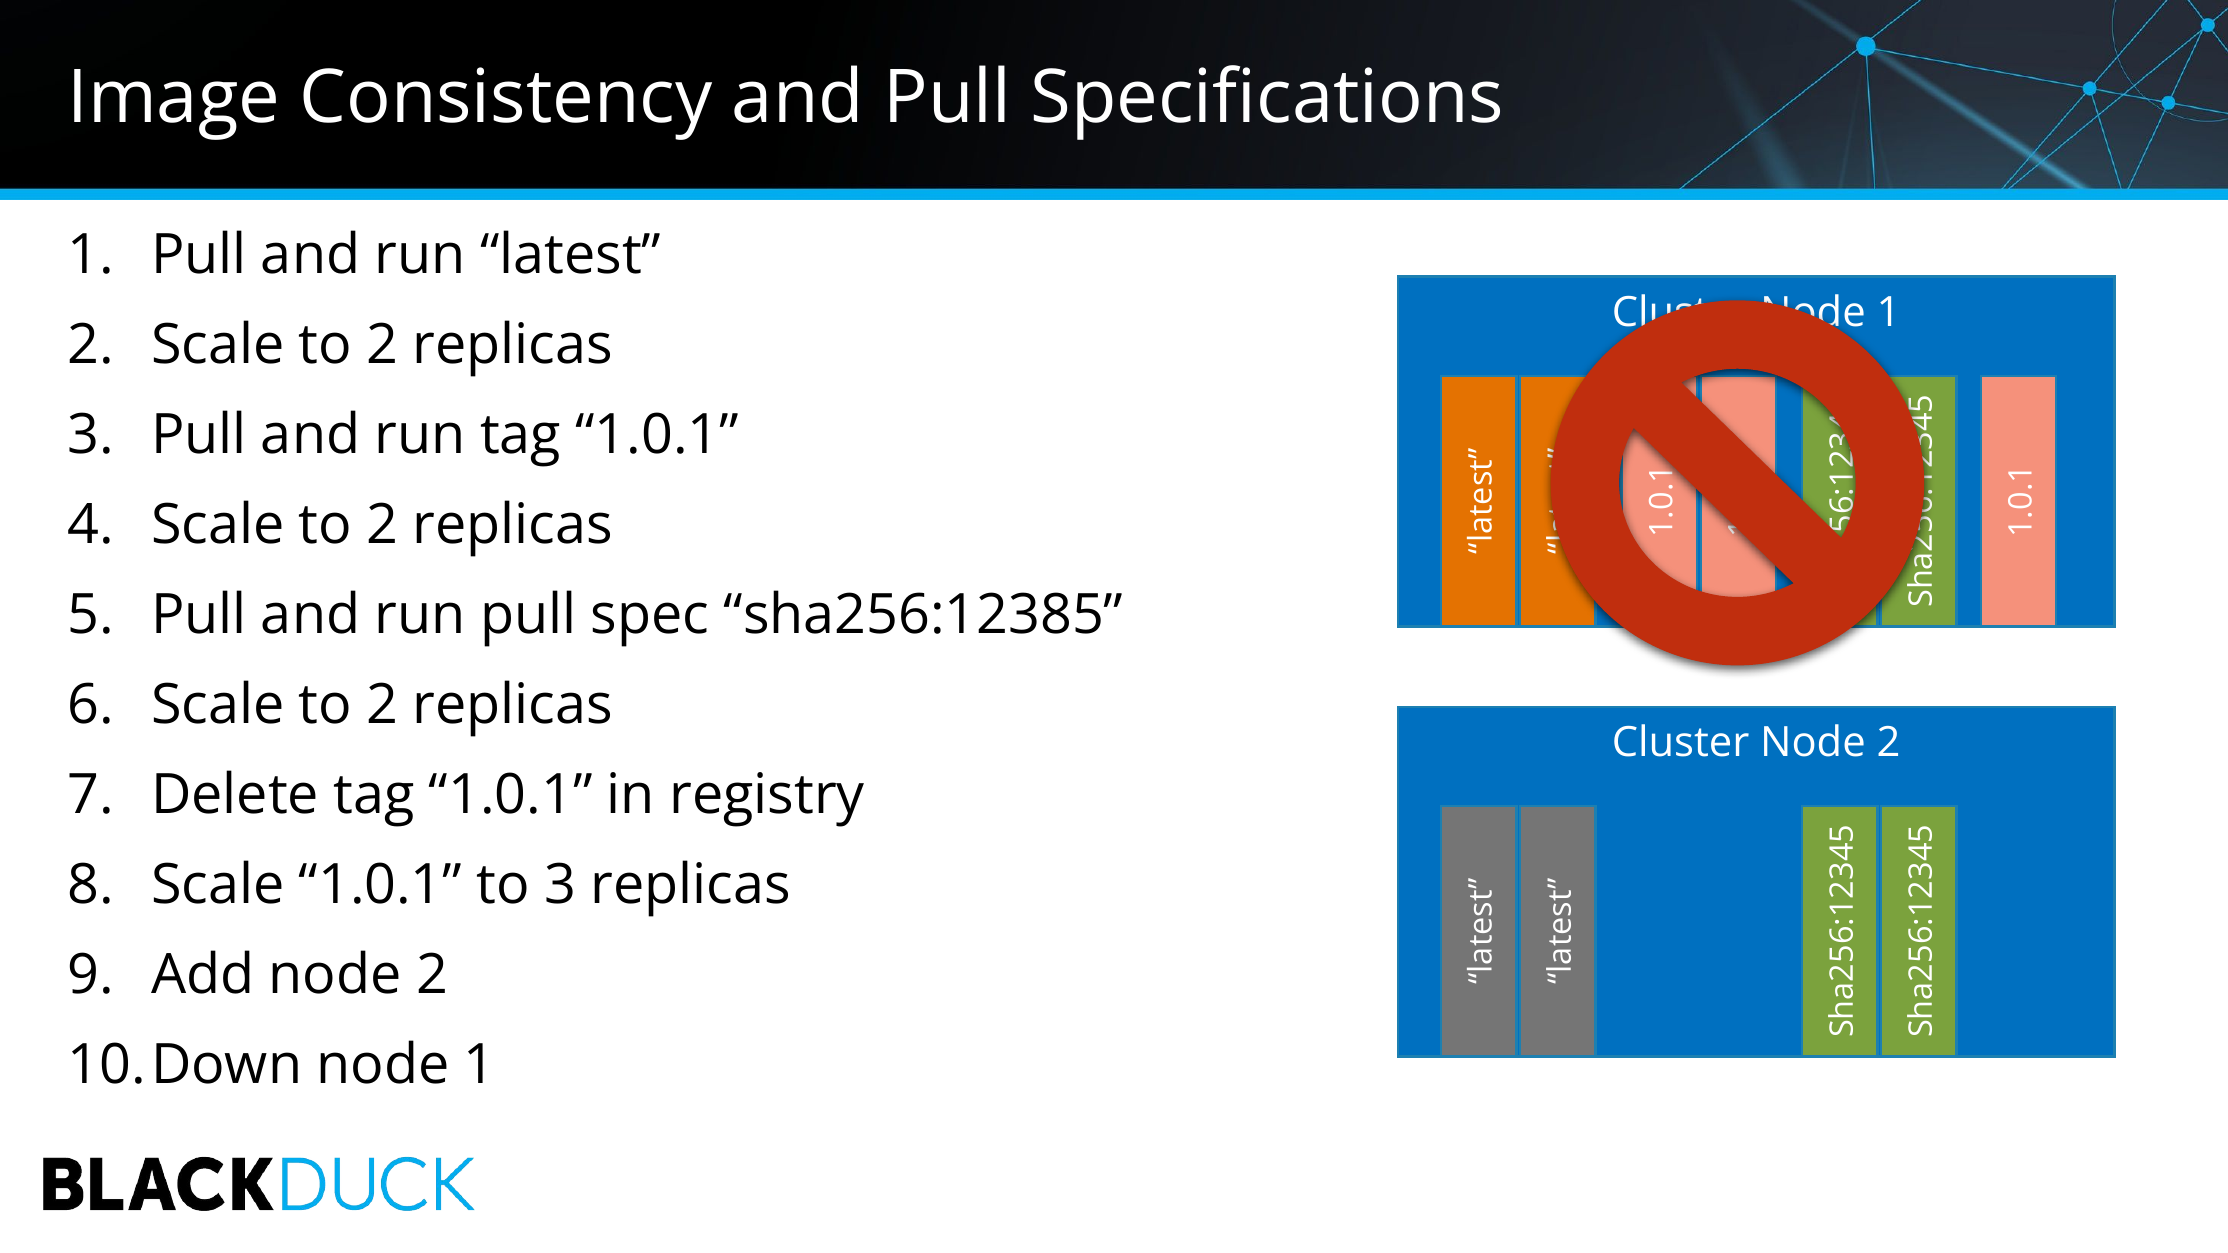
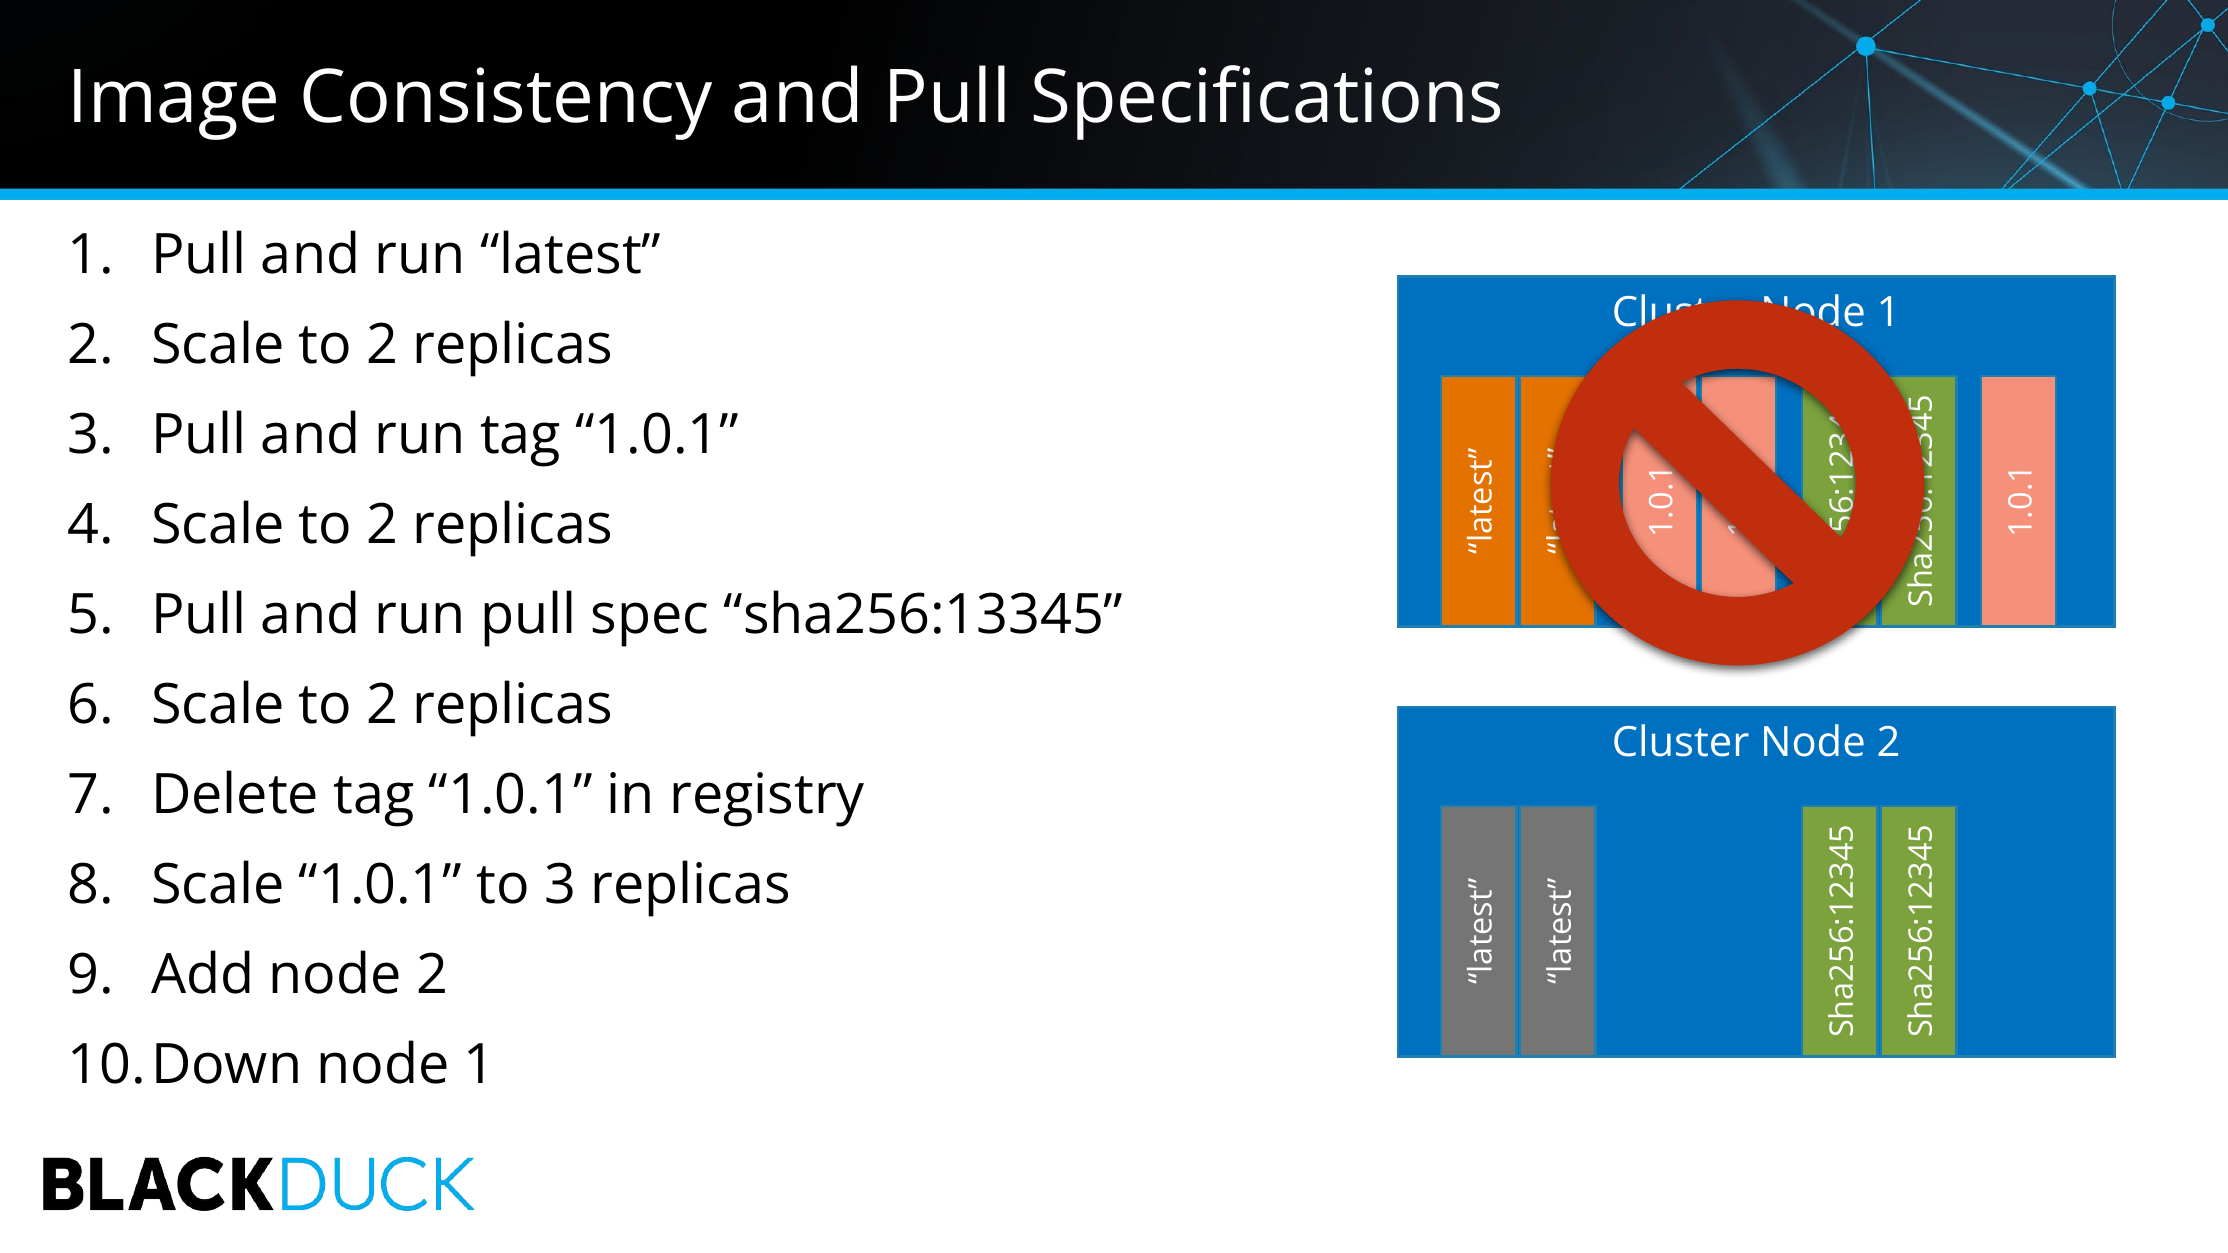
sha256:12385: sha256:12385 -> sha256:13345
